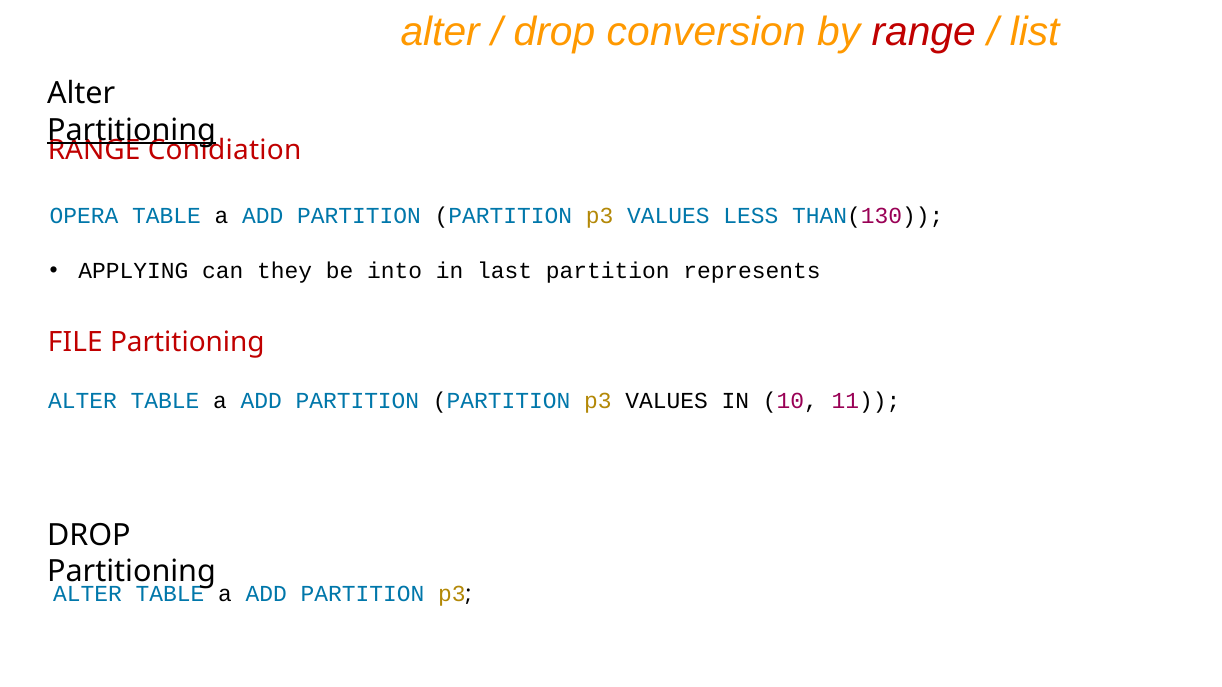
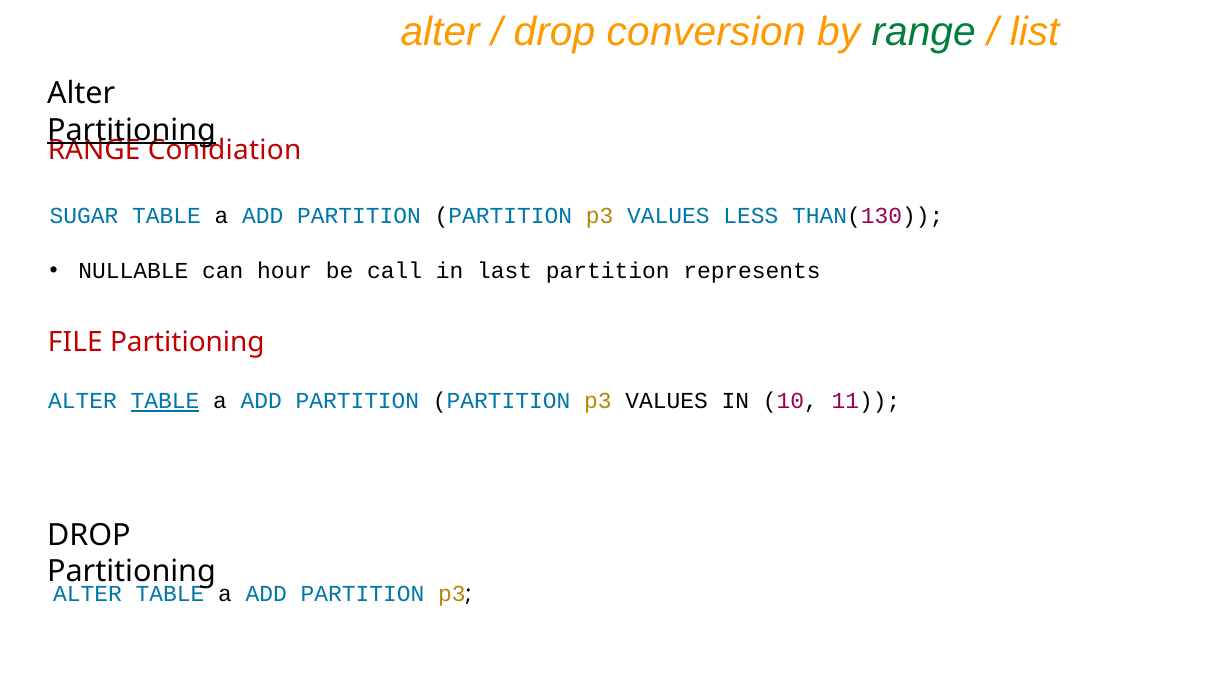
range at (924, 32) colour: red -> green
OPERA: OPERA -> SUGAR
APPLYING: APPLYING -> NULLABLE
they: they -> hour
into: into -> call
TABLE at (165, 401) underline: none -> present
